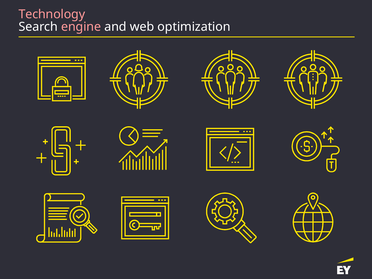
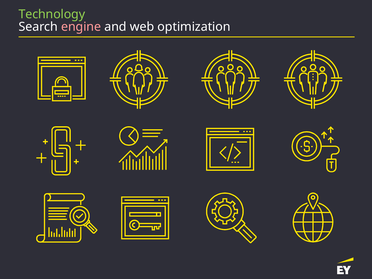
Technology colour: pink -> light green
